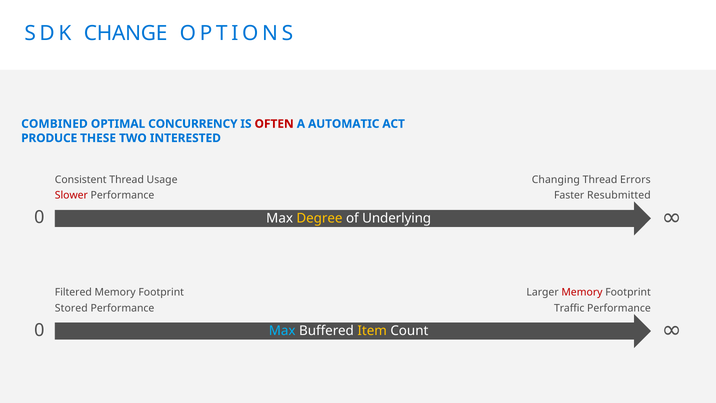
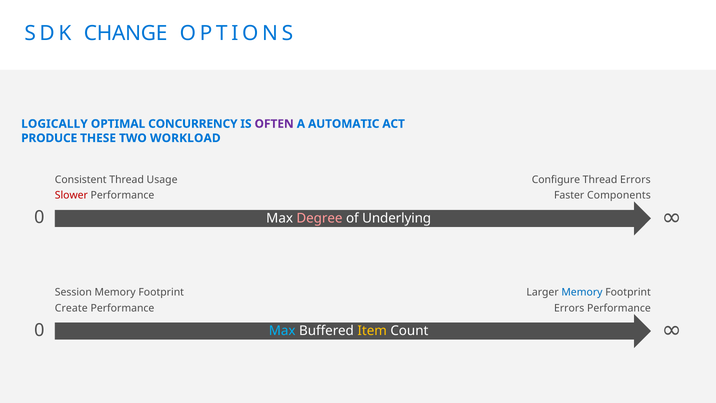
COMBINED: COMBINED -> LOGICALLY
OFTEN colour: red -> purple
INTERESTED: INTERESTED -> WORKLOAD
Changing: Changing -> Configure
Resubmitted: Resubmitted -> Components
Degree colour: yellow -> pink
Filtered: Filtered -> Session
Memory at (582, 292) colour: red -> blue
Stored: Stored -> Create
Traffic at (569, 308): Traffic -> Errors
